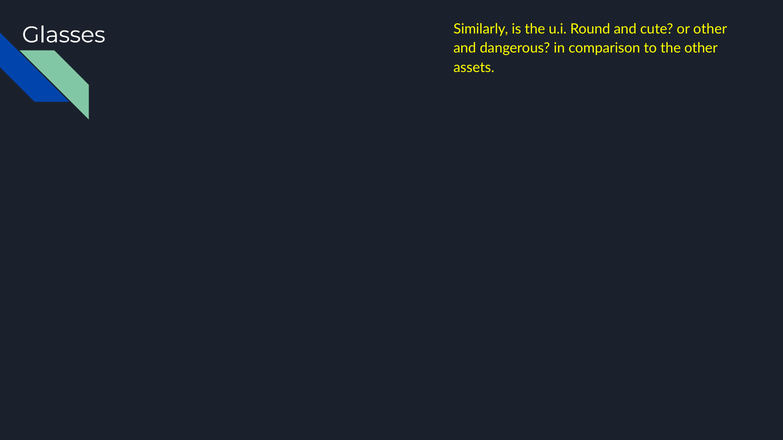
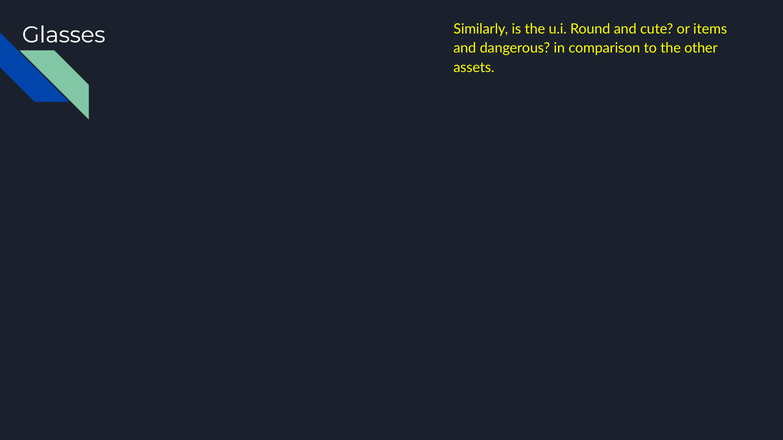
or other: other -> items
